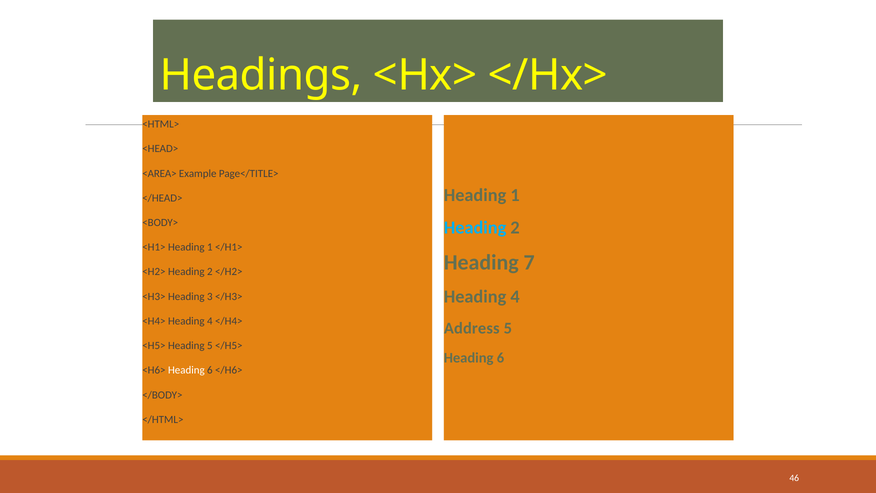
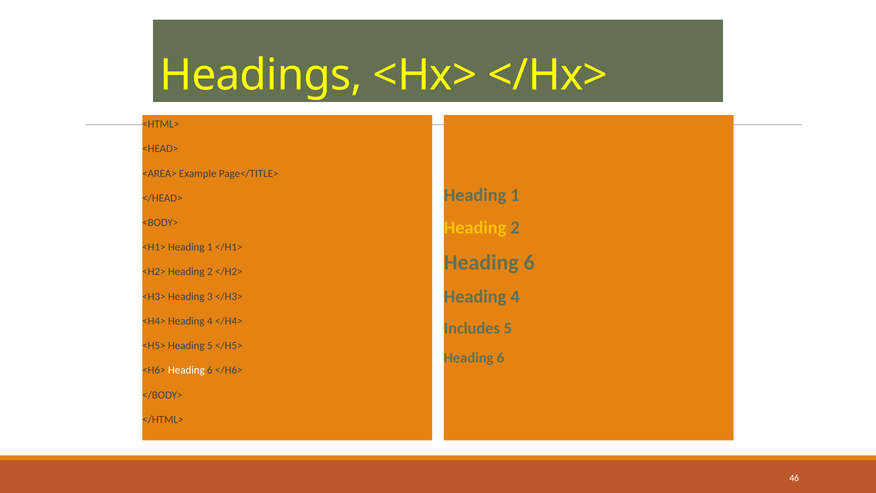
Heading at (475, 228) colour: light blue -> yellow
7 at (529, 262): 7 -> 6
Address: Address -> Includes
